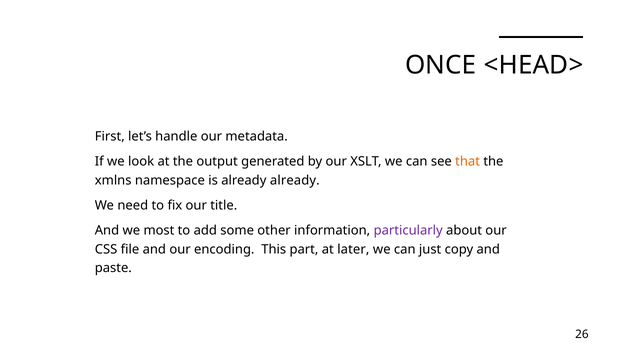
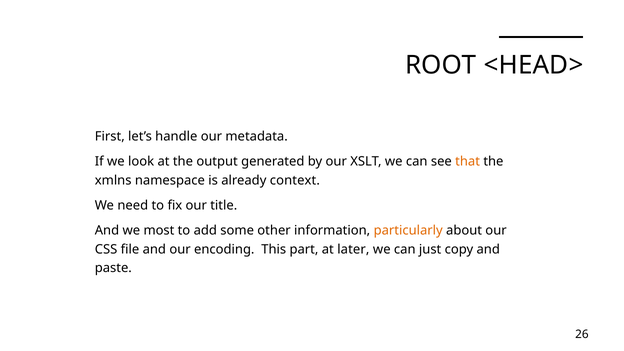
ONCE: ONCE -> ROOT
already already: already -> context
particularly colour: purple -> orange
